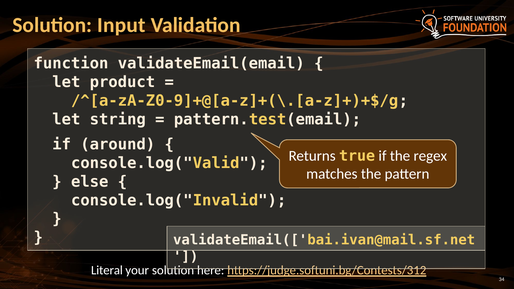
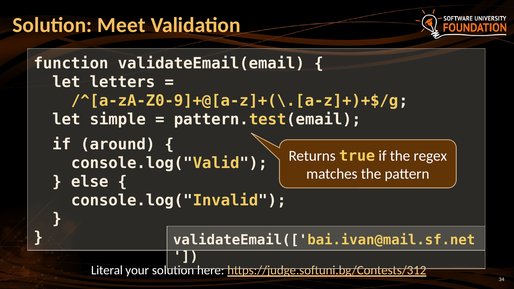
Input: Input -> Meet
product: product -> letters
string: string -> simple
